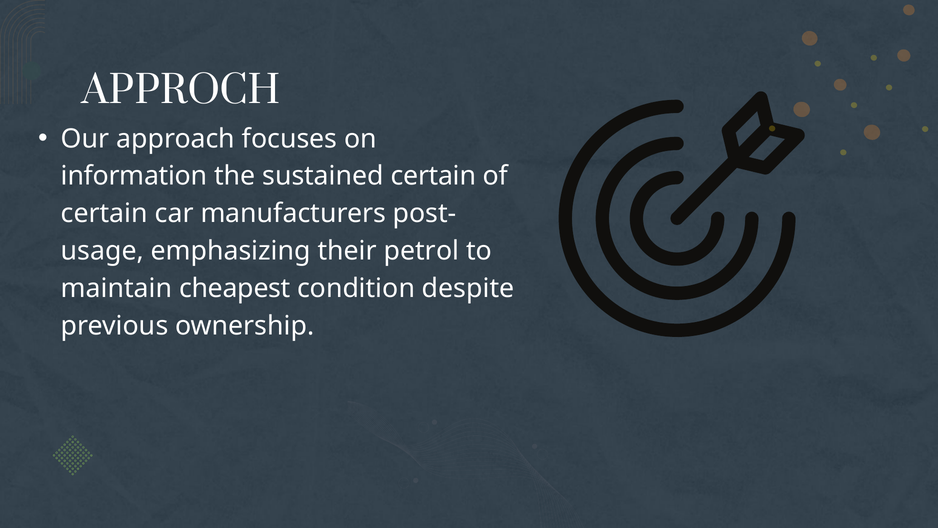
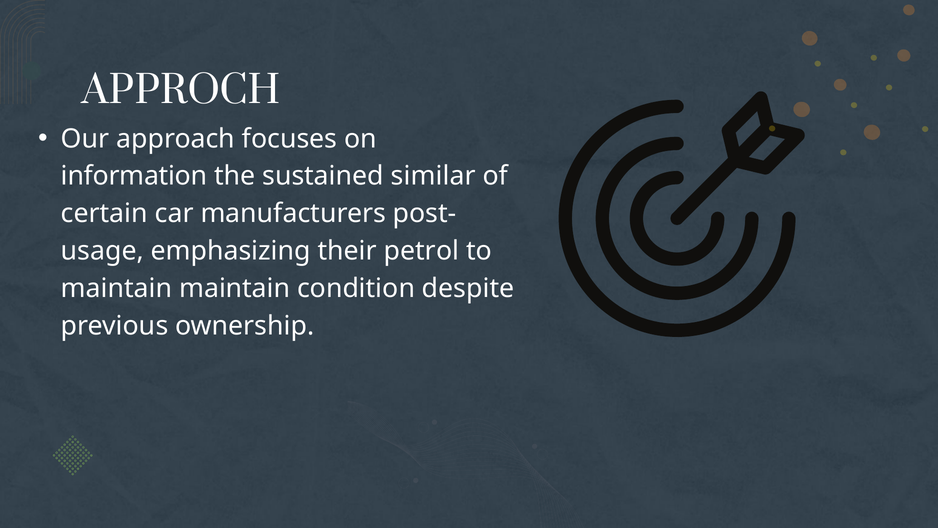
sustained certain: certain -> similar
maintain cheapest: cheapest -> maintain
